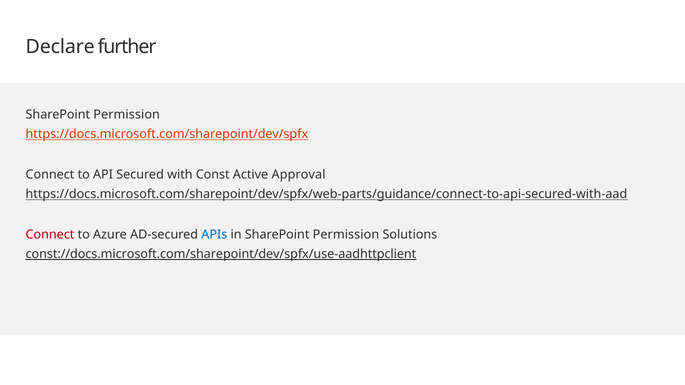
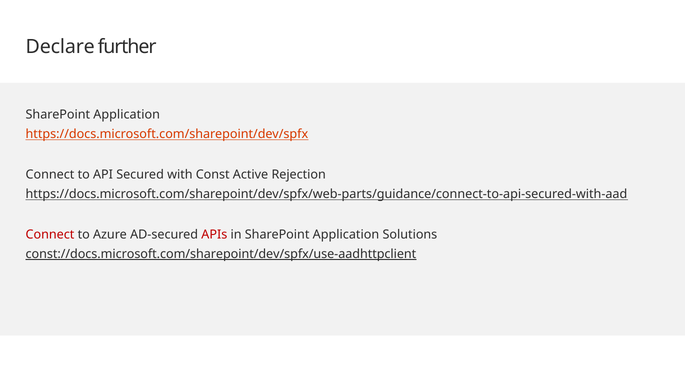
Permission at (127, 115): Permission -> Application
Approval: Approval -> Rejection
APIs colour: blue -> red
in SharePoint Permission: Permission -> Application
